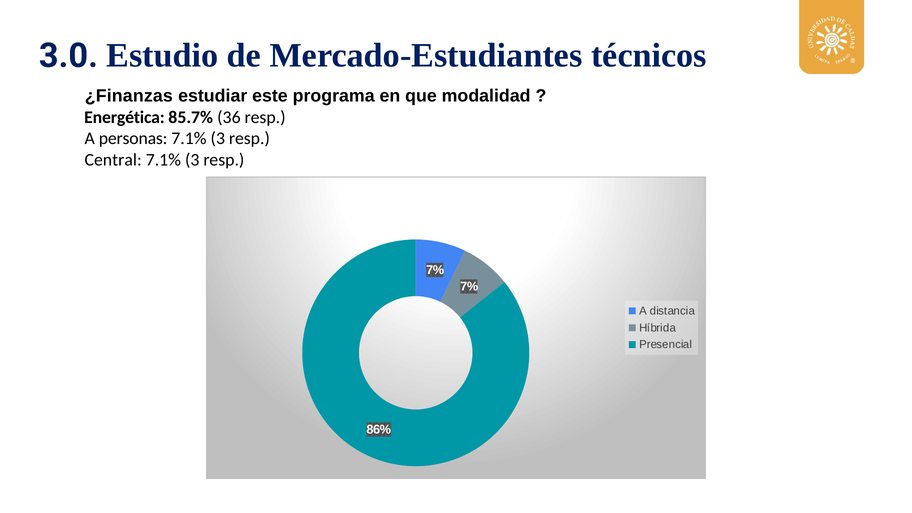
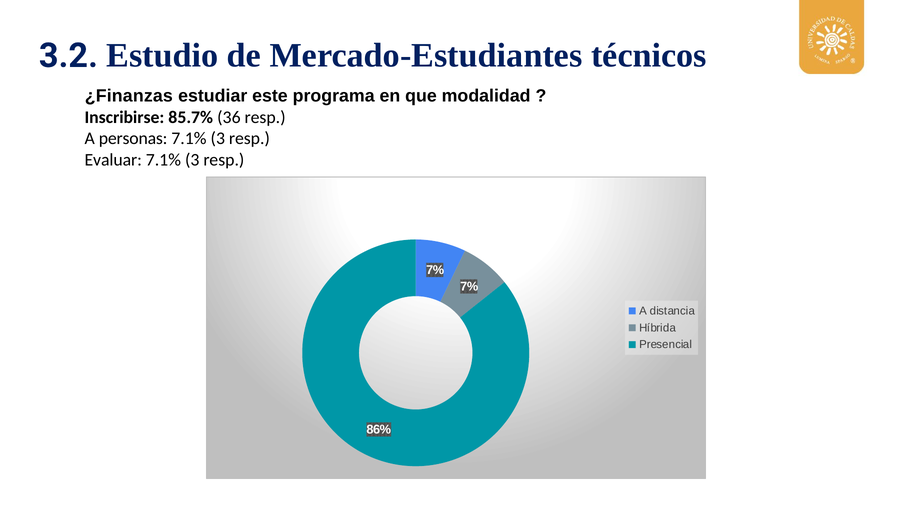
3.0: 3.0 -> 3.2
Energética: Energética -> Inscribirse
Central: Central -> Evaluar
